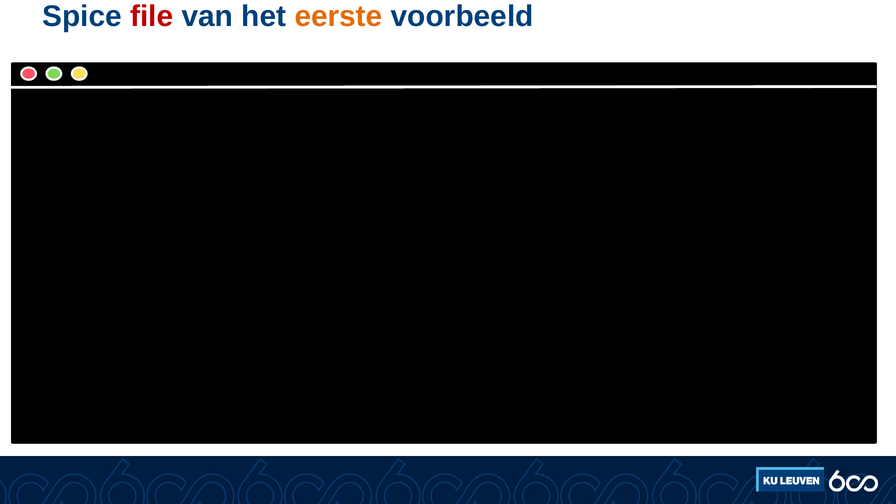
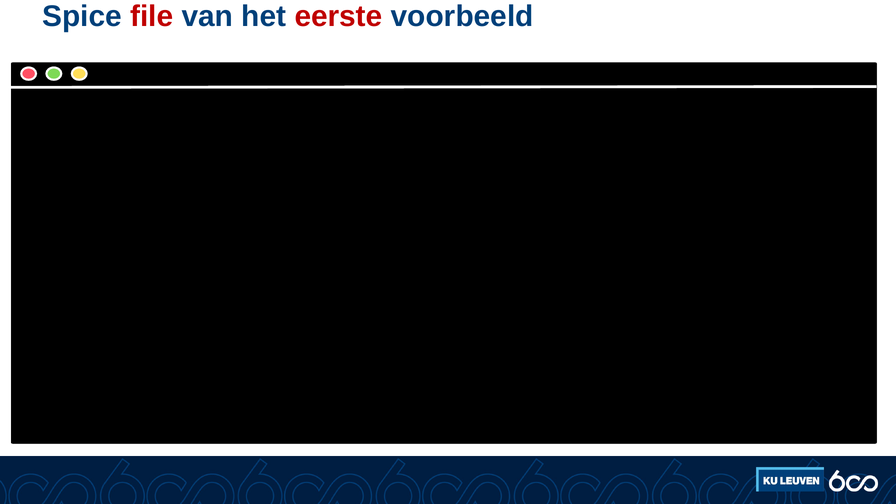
eerste colour: orange -> red
